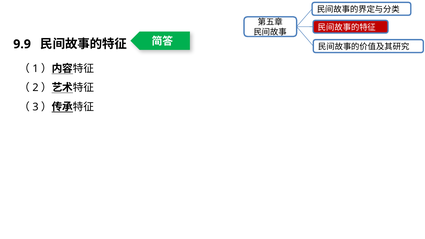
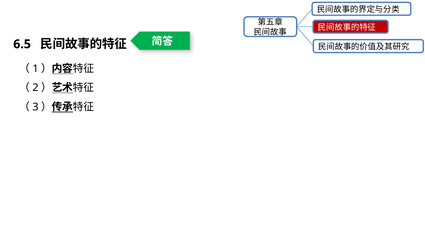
9.9: 9.9 -> 6.5
